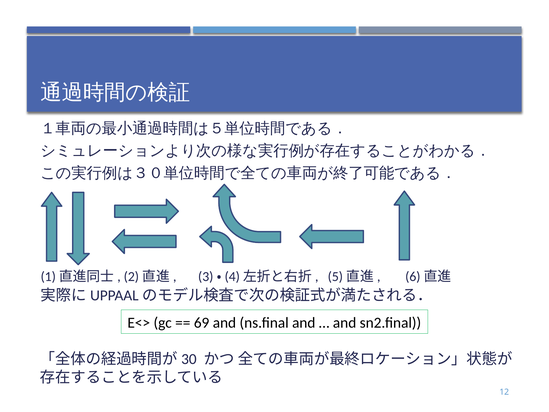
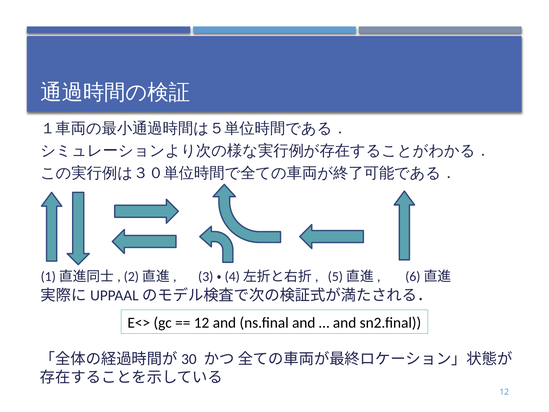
69 at (202, 323): 69 -> 12
